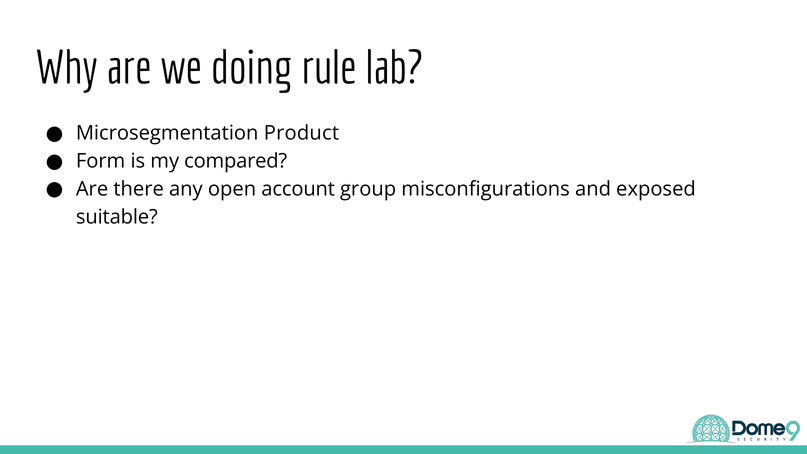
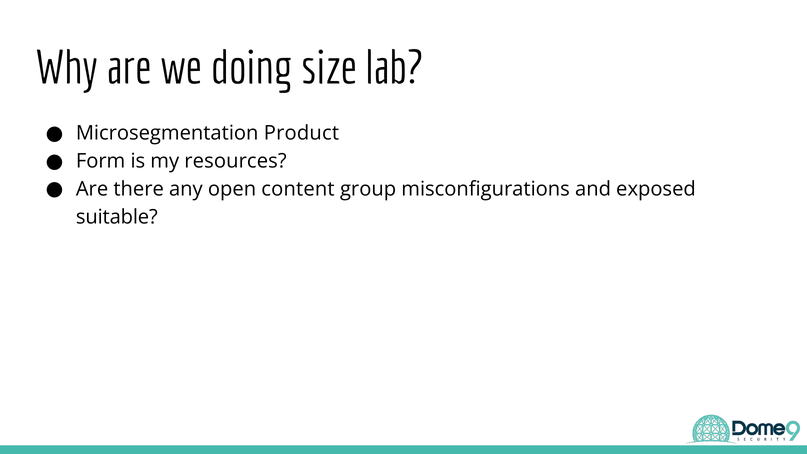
rule: rule -> size
compared: compared -> resources
account: account -> content
